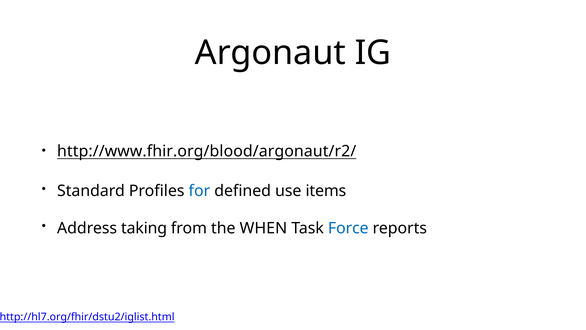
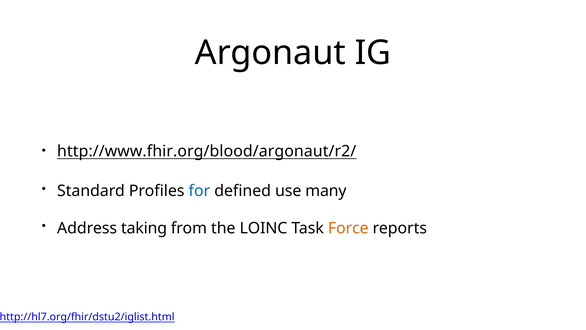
items: items -> many
WHEN: WHEN -> LOINC
Force colour: blue -> orange
